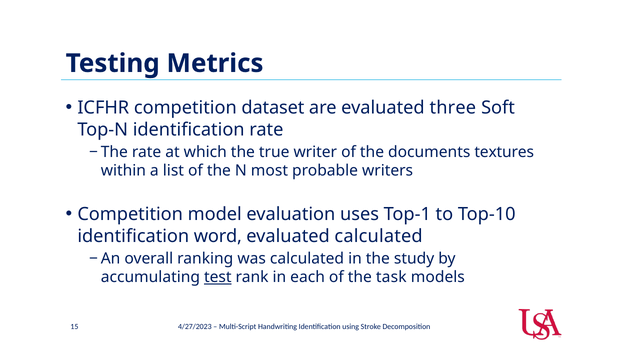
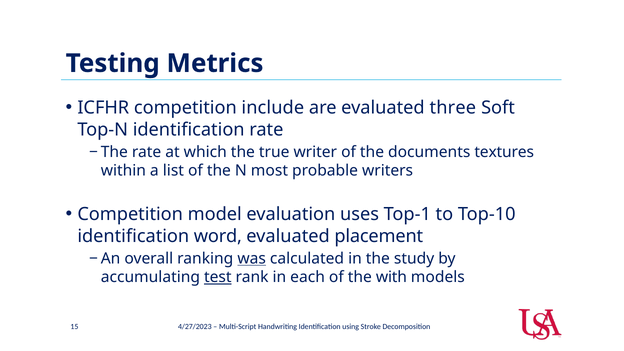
dataset: dataset -> include
evaluated calculated: calculated -> placement
was underline: none -> present
task: task -> with
